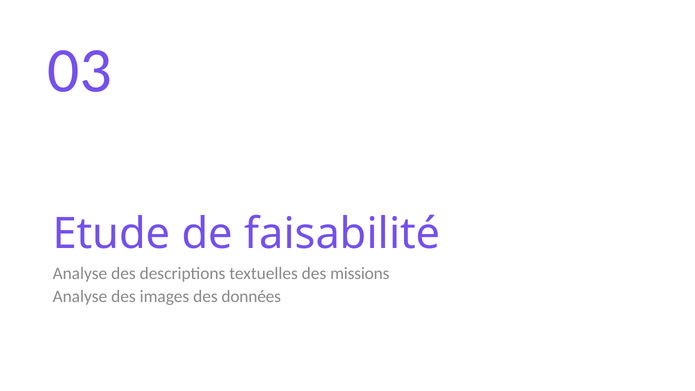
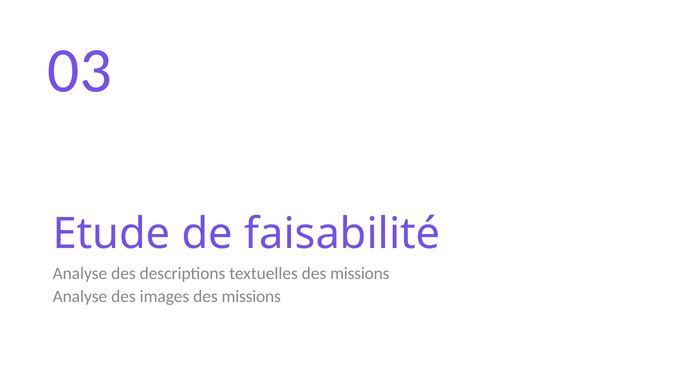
images des données: données -> missions
